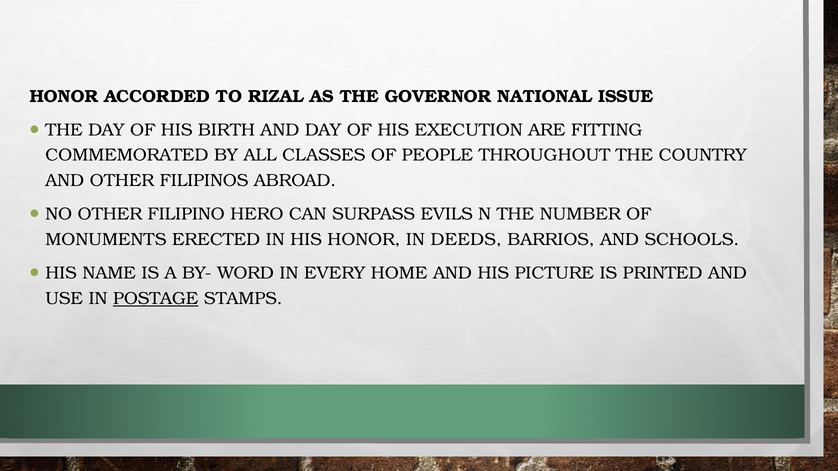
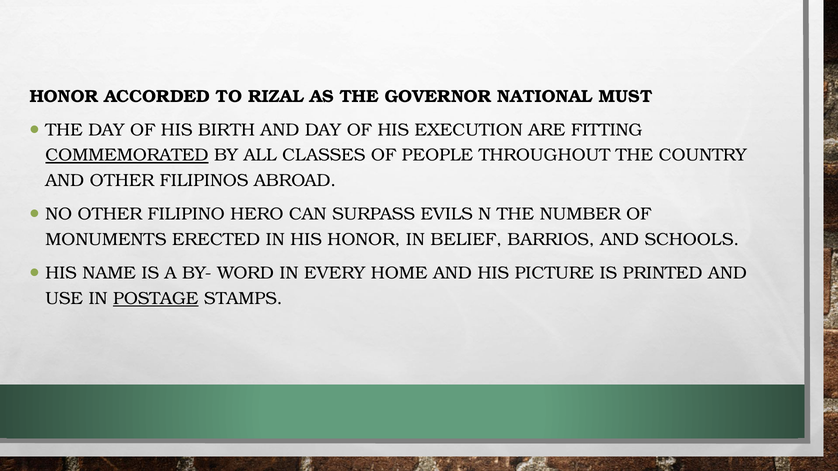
ISSUE: ISSUE -> MUST
COMMEMORATED underline: none -> present
DEEDS: DEEDS -> BELIEF
